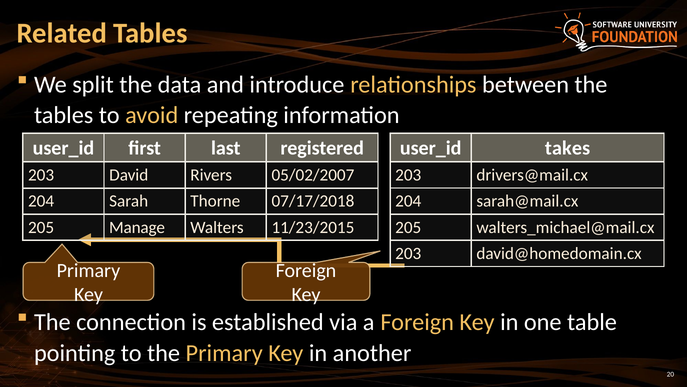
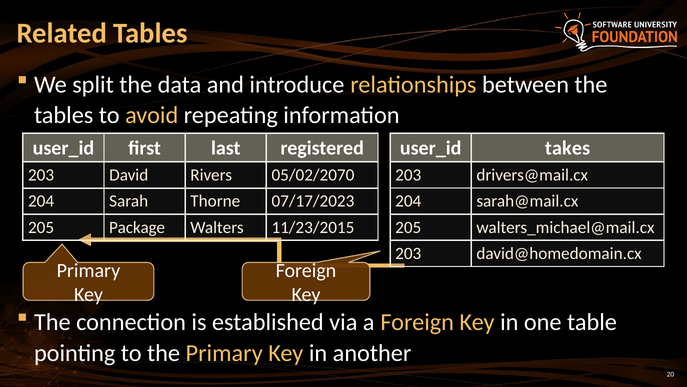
05/02/2007: 05/02/2007 -> 05/02/2070
07/17/2018: 07/17/2018 -> 07/17/2023
Manage: Manage -> Package
